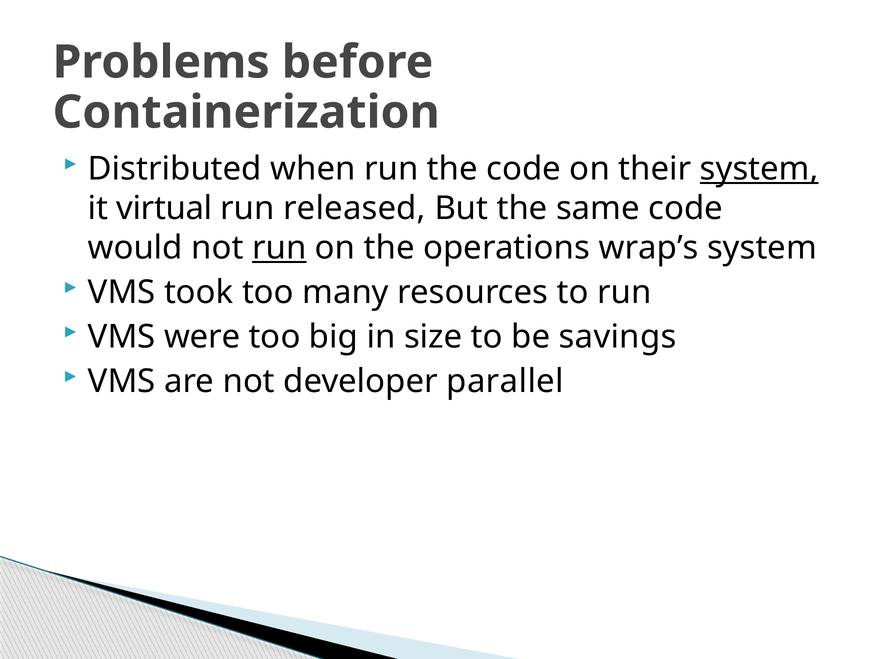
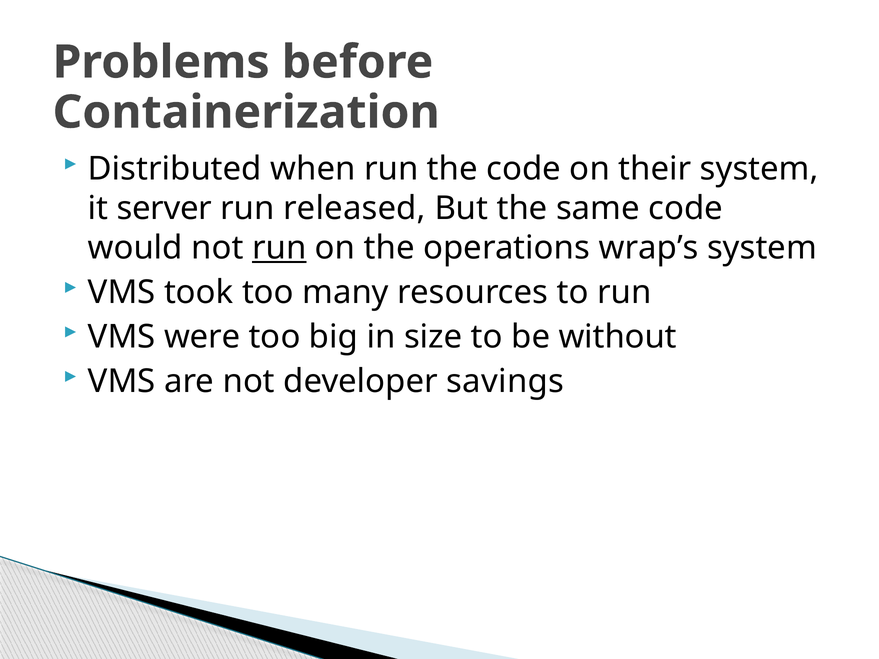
system at (759, 169) underline: present -> none
virtual: virtual -> server
savings: savings -> without
parallel: parallel -> savings
